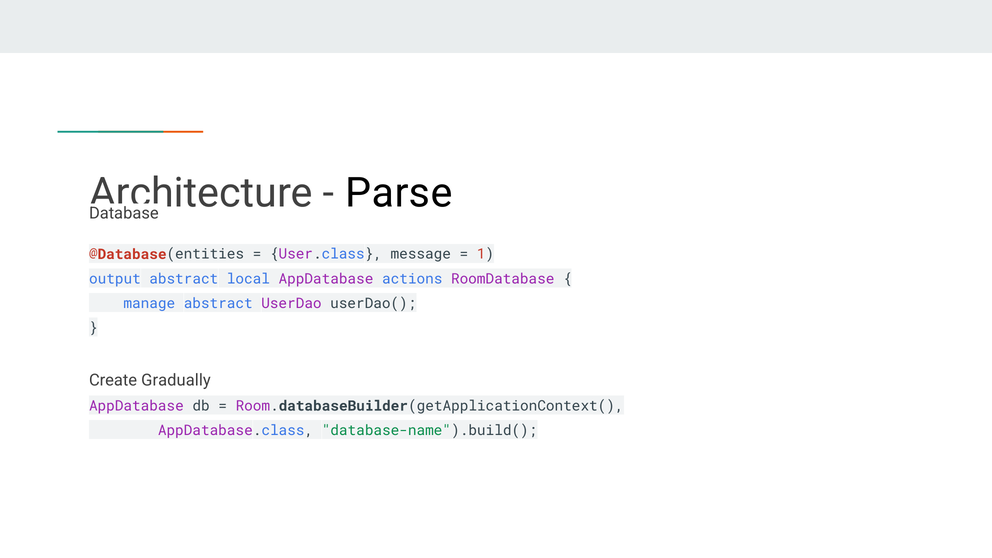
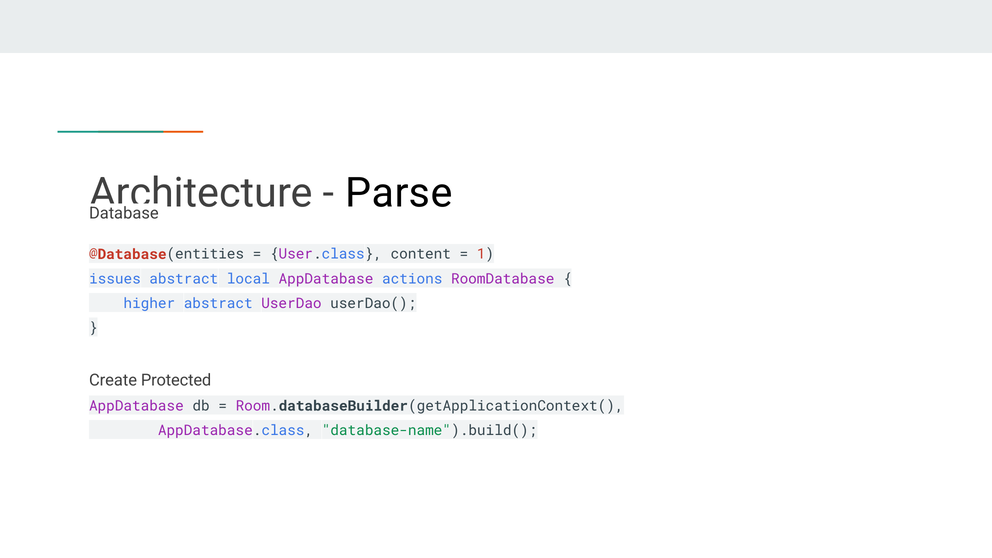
message: message -> content
output: output -> issues
manage: manage -> higher
Gradually: Gradually -> Protected
